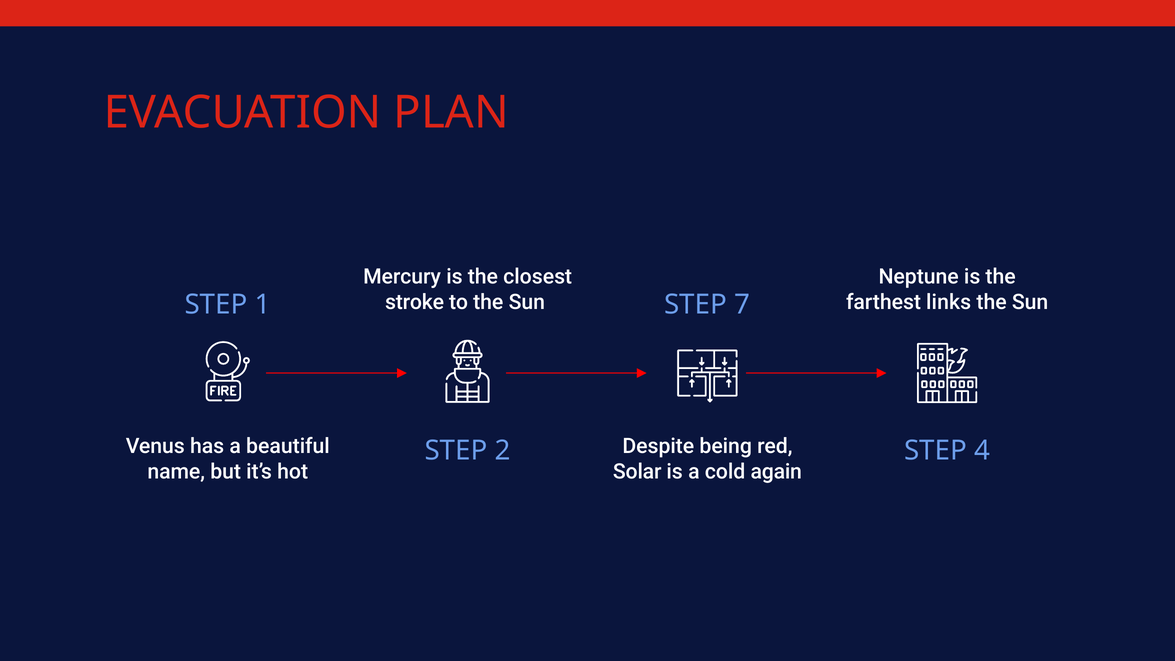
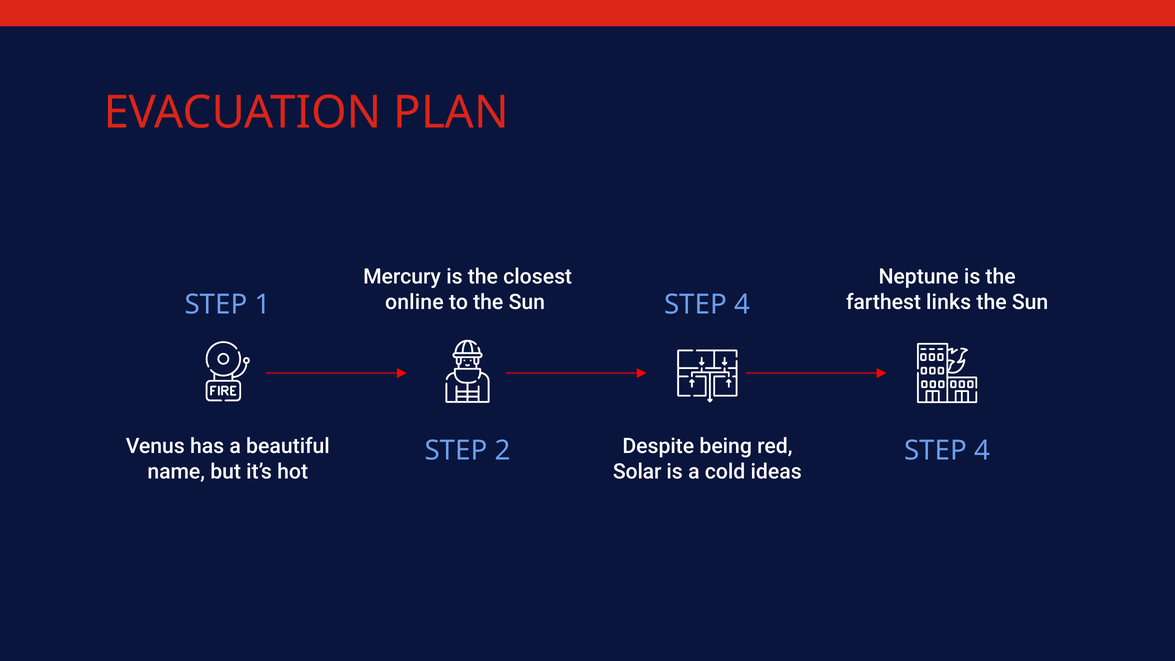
stroke: stroke -> online
7 at (742, 305): 7 -> 4
again: again -> ideas
